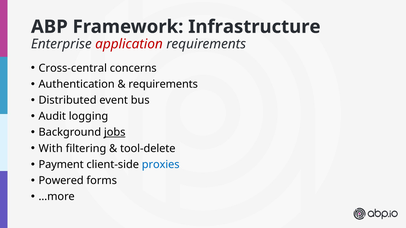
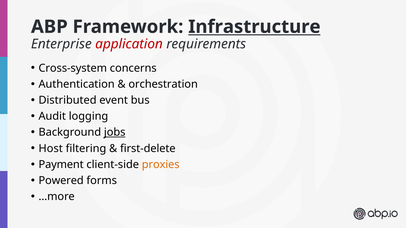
Infrastructure underline: none -> present
Cross-central: Cross-central -> Cross-system
requirements at (163, 84): requirements -> orchestration
With: With -> Host
tool-delete: tool-delete -> first-delete
proxies colour: blue -> orange
